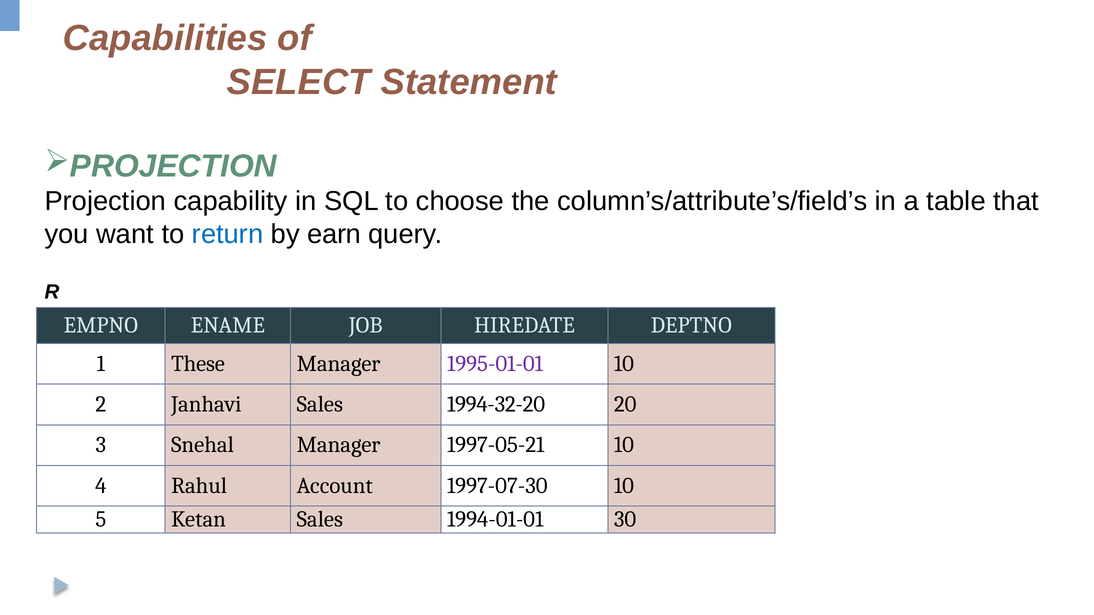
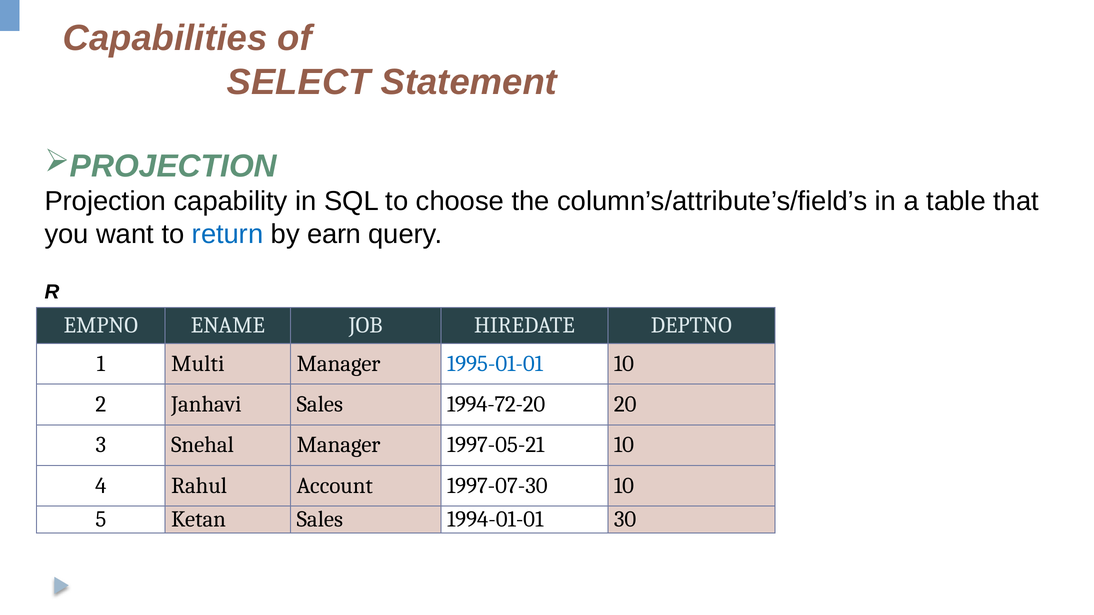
These: These -> Multi
1995-01-01 colour: purple -> blue
1994-32-20: 1994-32-20 -> 1994-72-20
